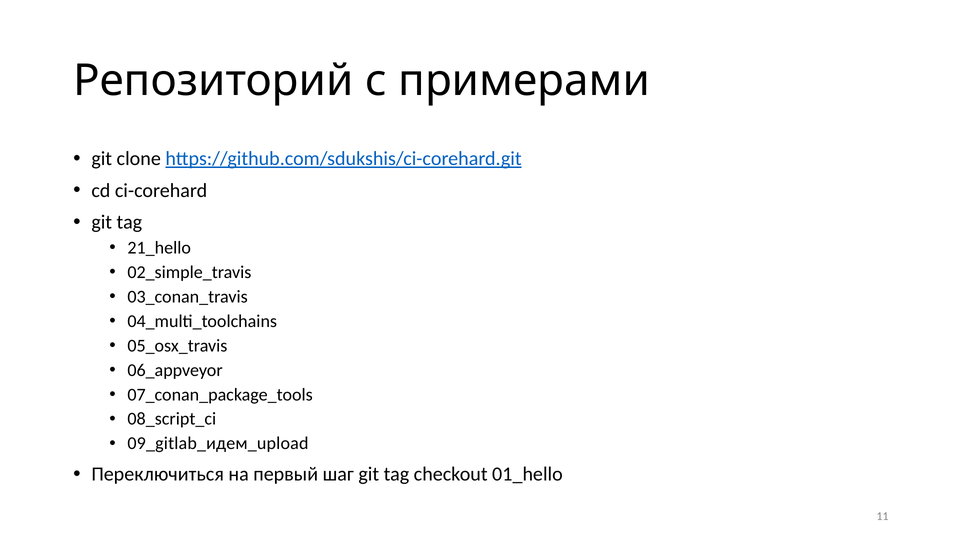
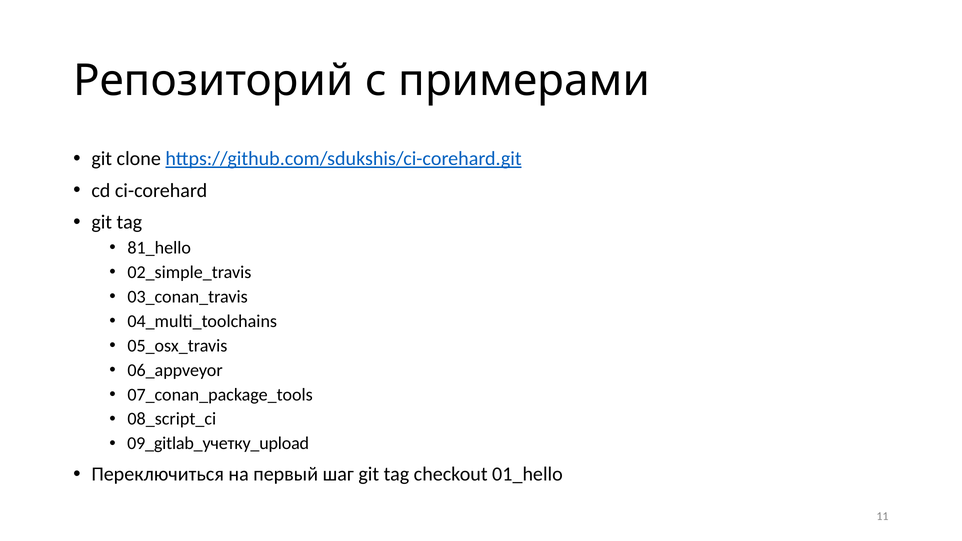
21_hello: 21_hello -> 81_hello
09_gitlab_идем_upload: 09_gitlab_идем_upload -> 09_gitlab_учетку_upload
